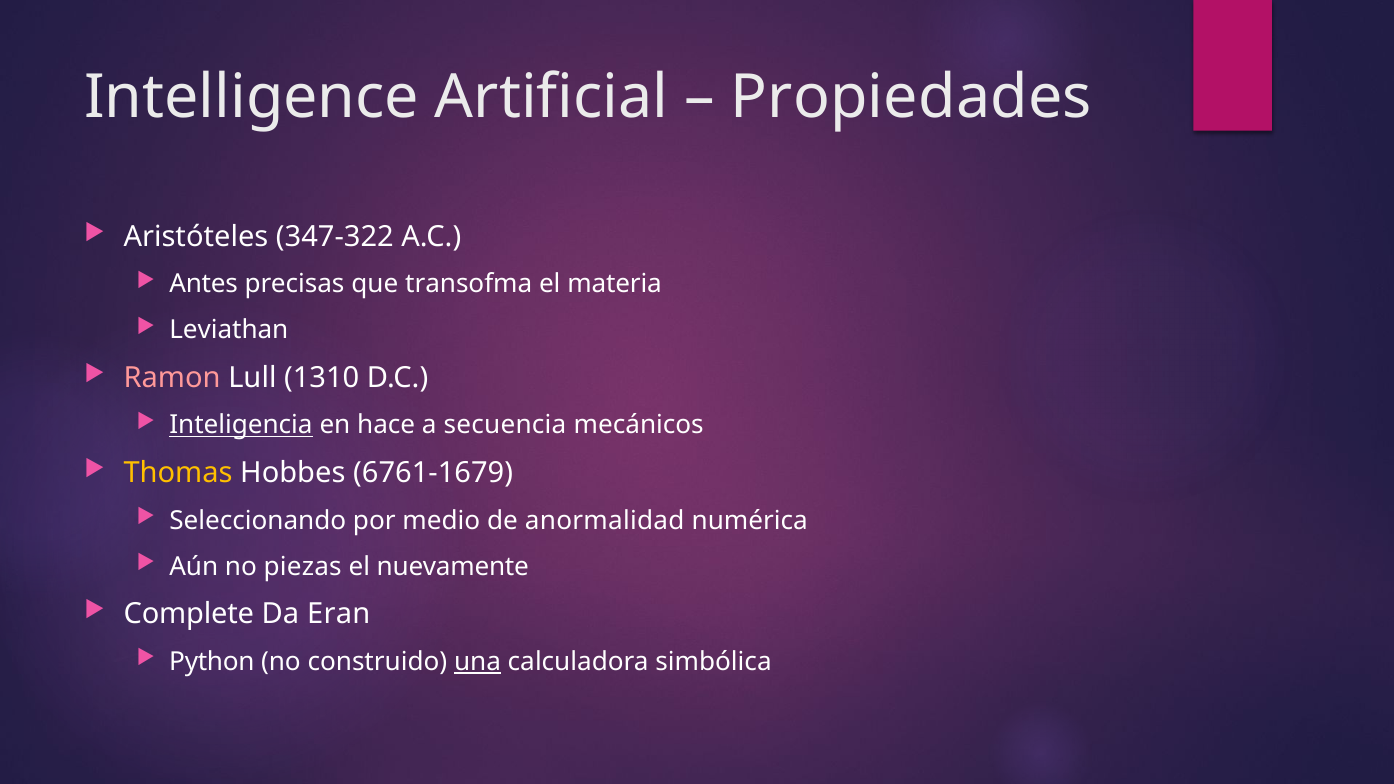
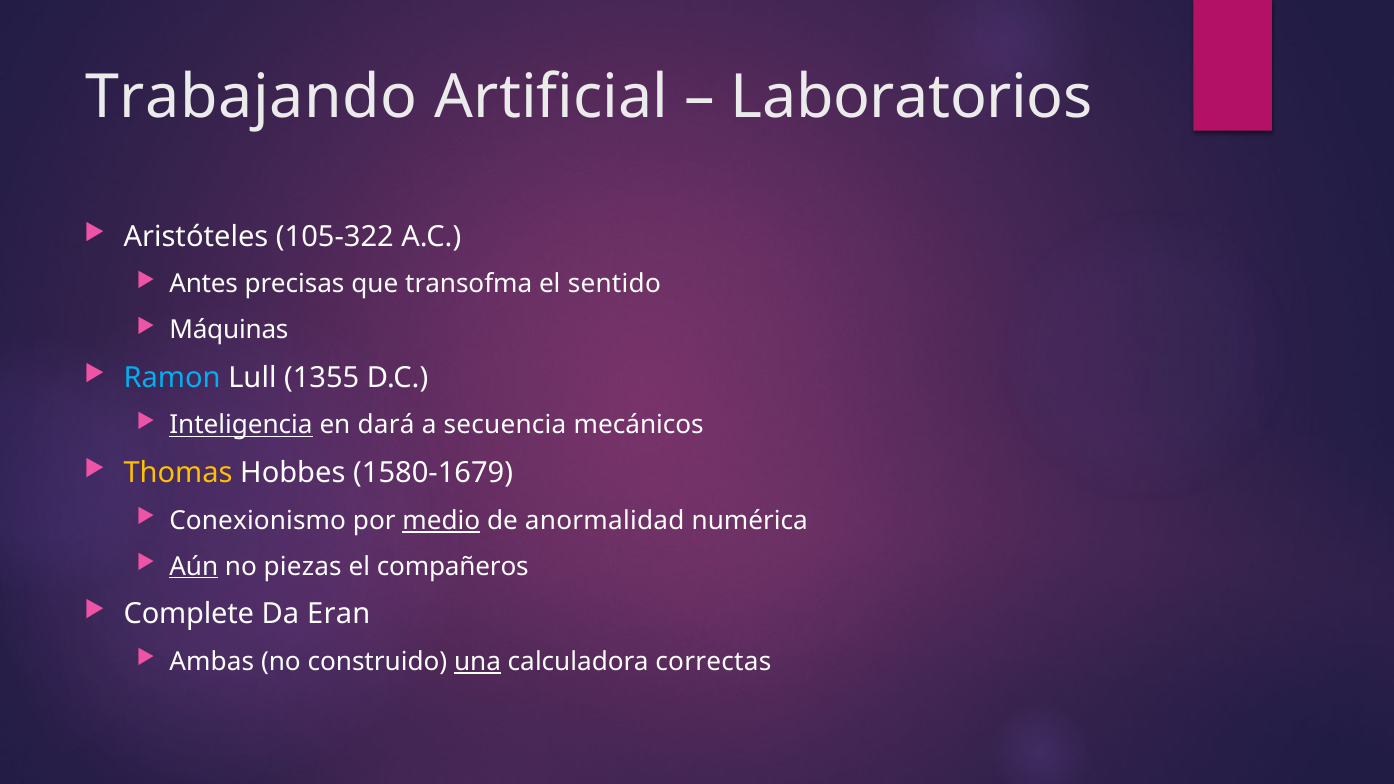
Intelligence: Intelligence -> Trabajando
Propiedades: Propiedades -> Laboratorios
347-322: 347-322 -> 105-322
materia: materia -> sentido
Leviathan: Leviathan -> Máquinas
Ramon colour: pink -> light blue
1310: 1310 -> 1355
hace: hace -> dará
6761-1679: 6761-1679 -> 1580-1679
Seleccionando: Seleccionando -> Conexionismo
medio underline: none -> present
Aún underline: none -> present
nuevamente: nuevamente -> compañeros
Python: Python -> Ambas
simbólica: simbólica -> correctas
